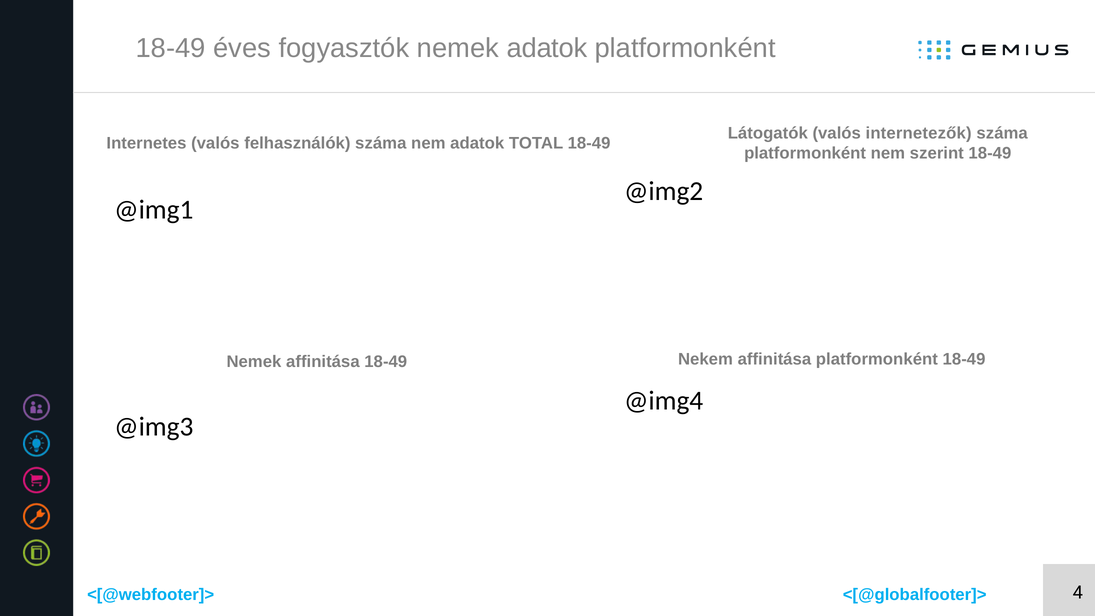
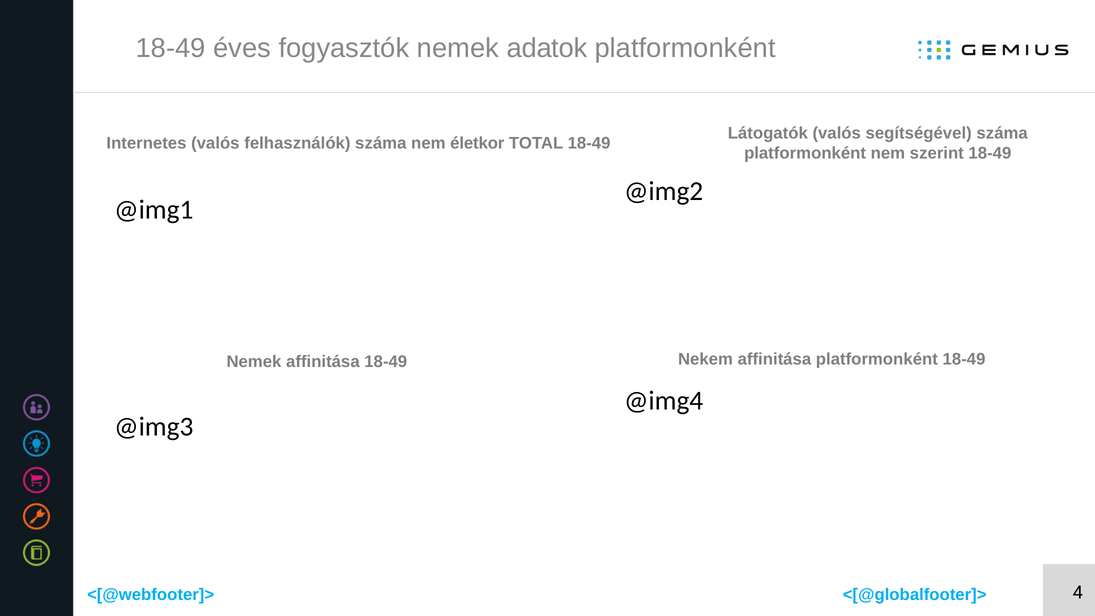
internetezők: internetezők -> segítségével
nem adatok: adatok -> életkor
